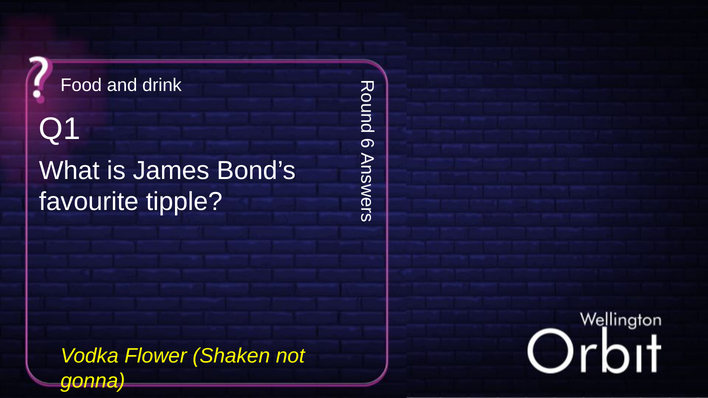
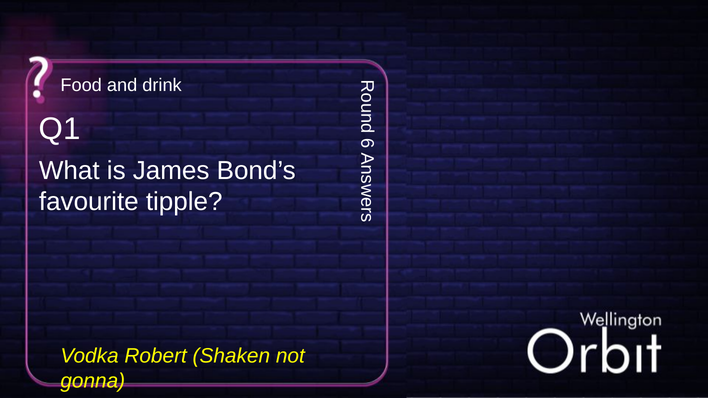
Flower: Flower -> Robert
